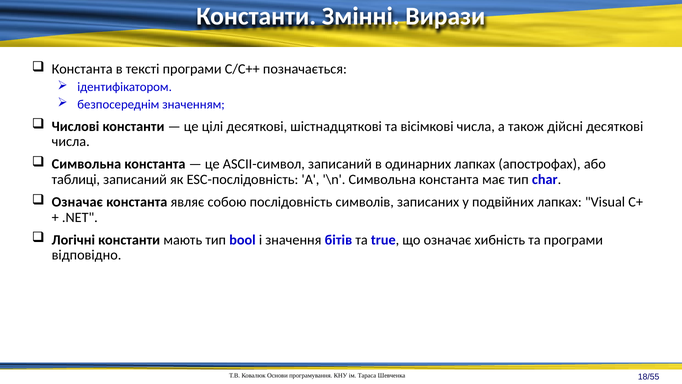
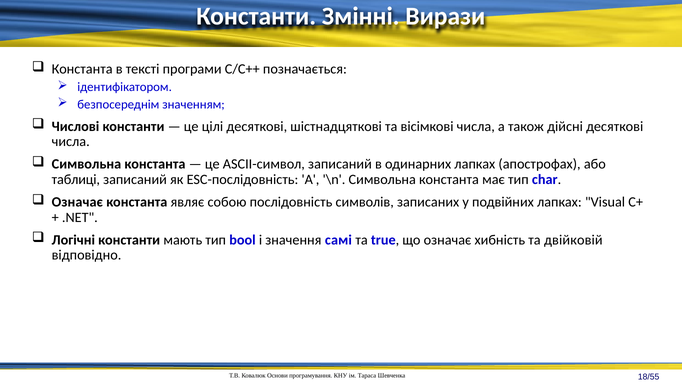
бітів: бітів -> самі
та програми: програми -> двійковій
